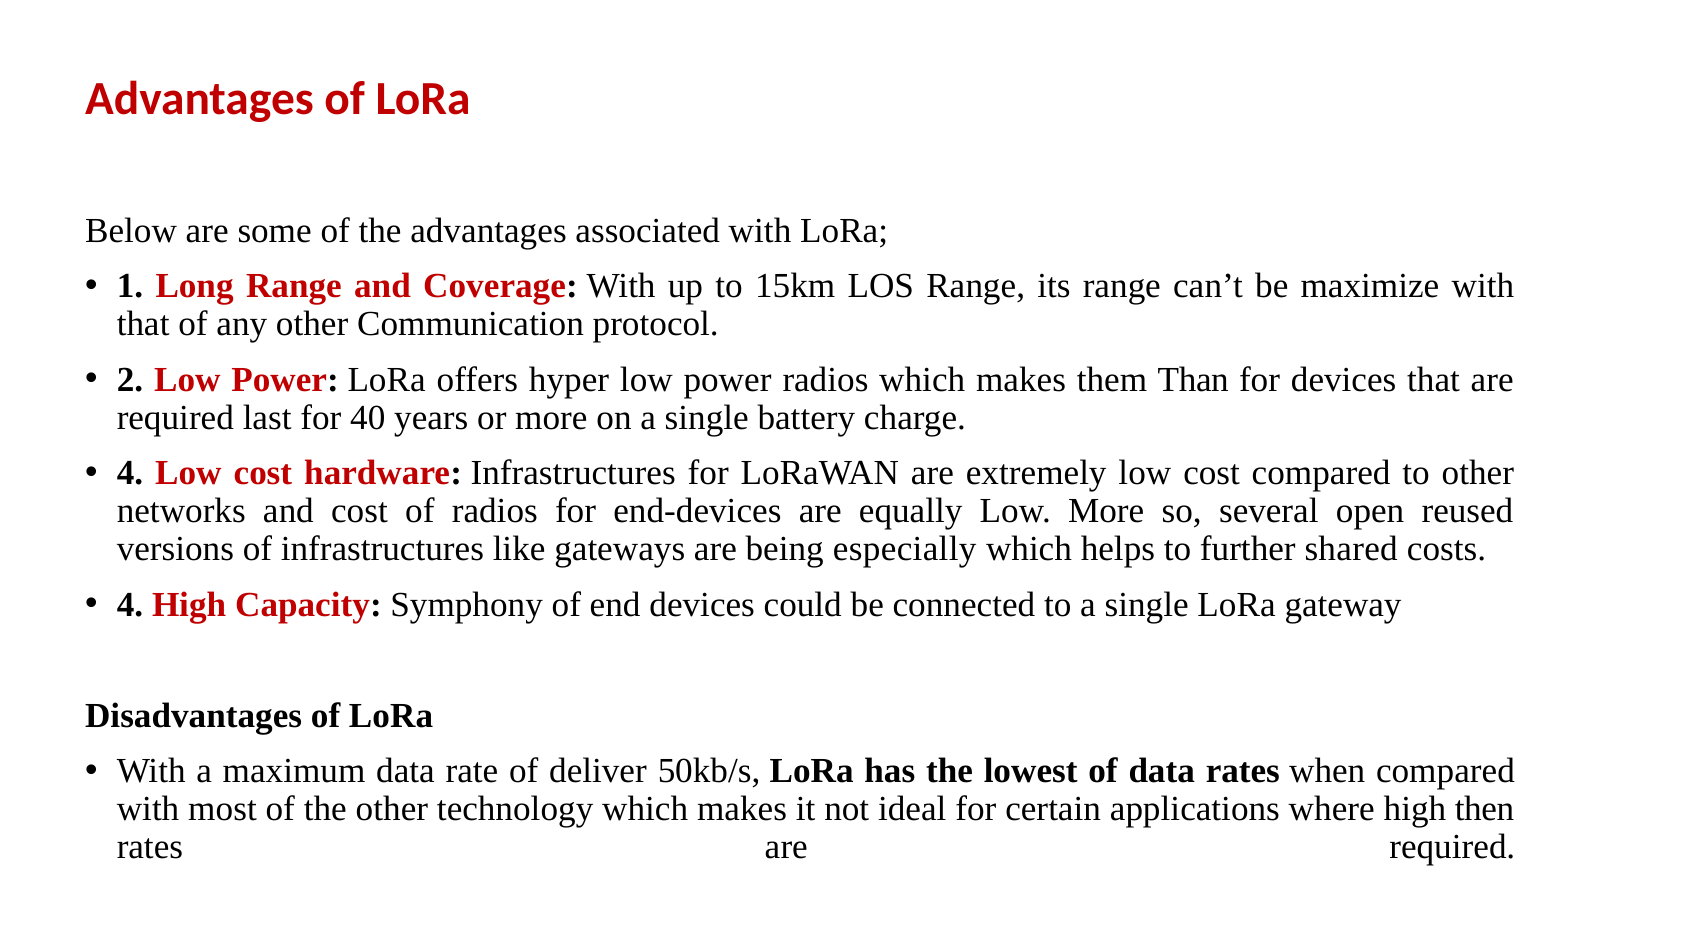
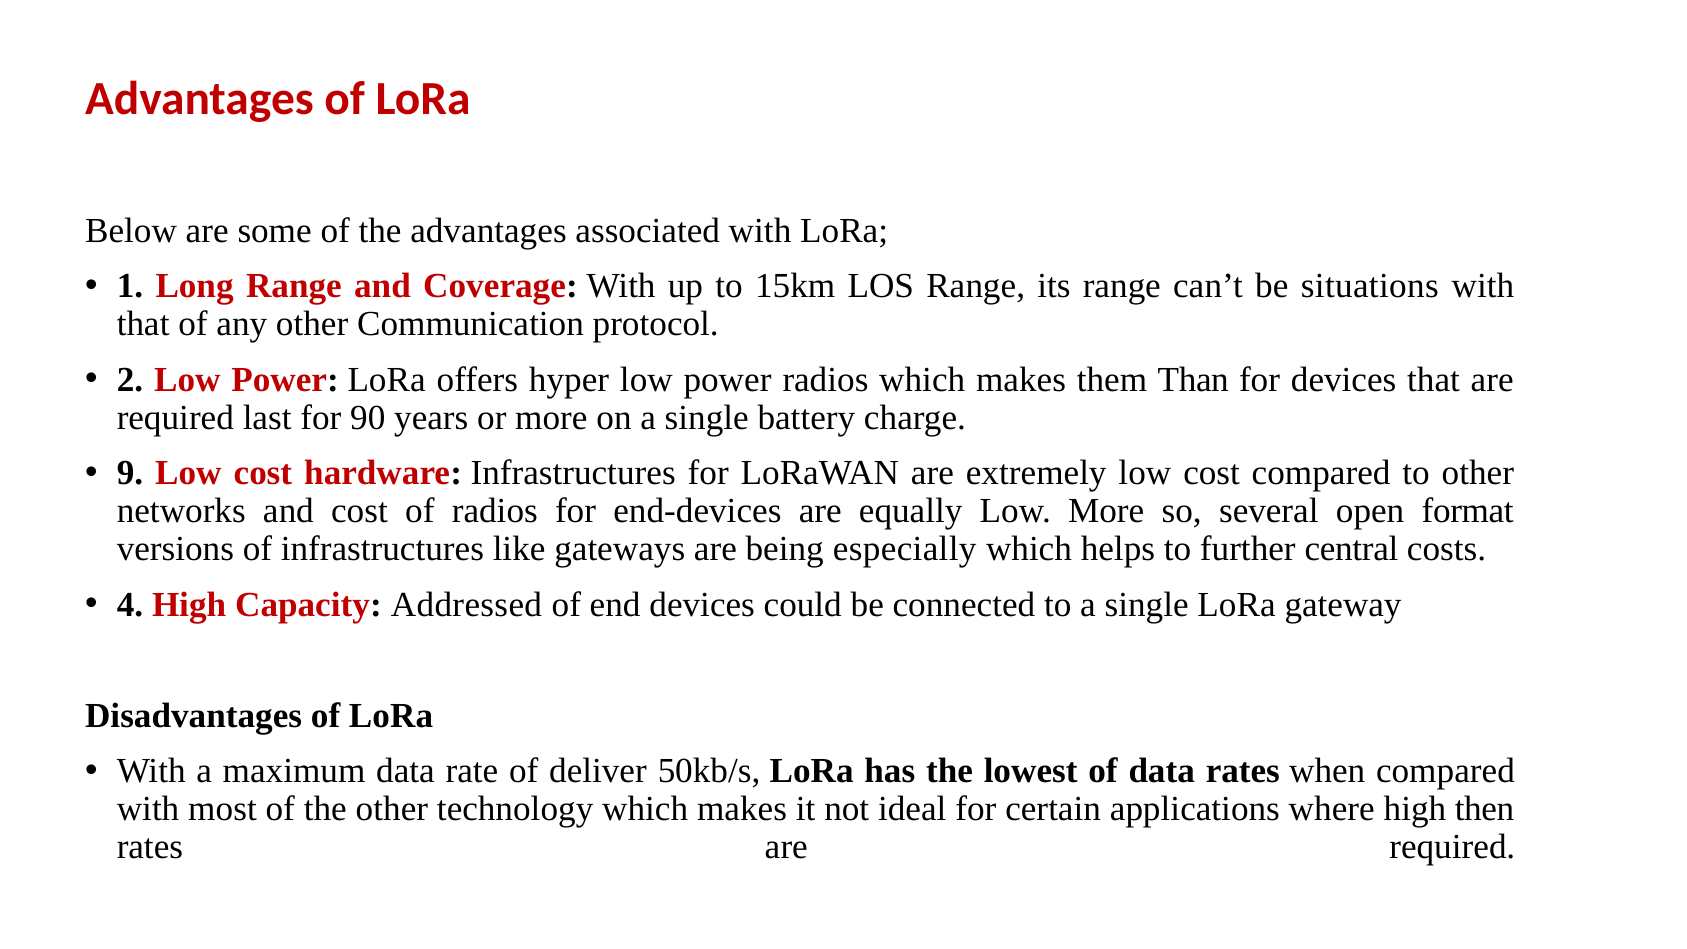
maximize: maximize -> situations
40: 40 -> 90
4 at (130, 473): 4 -> 9
reused: reused -> format
shared: shared -> central
Symphony: Symphony -> Addressed
